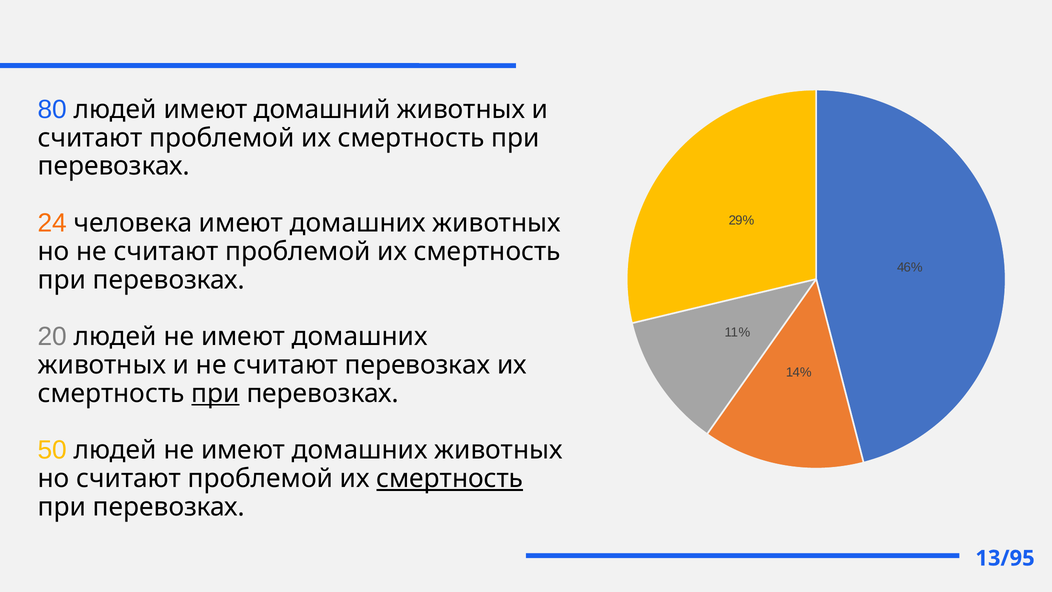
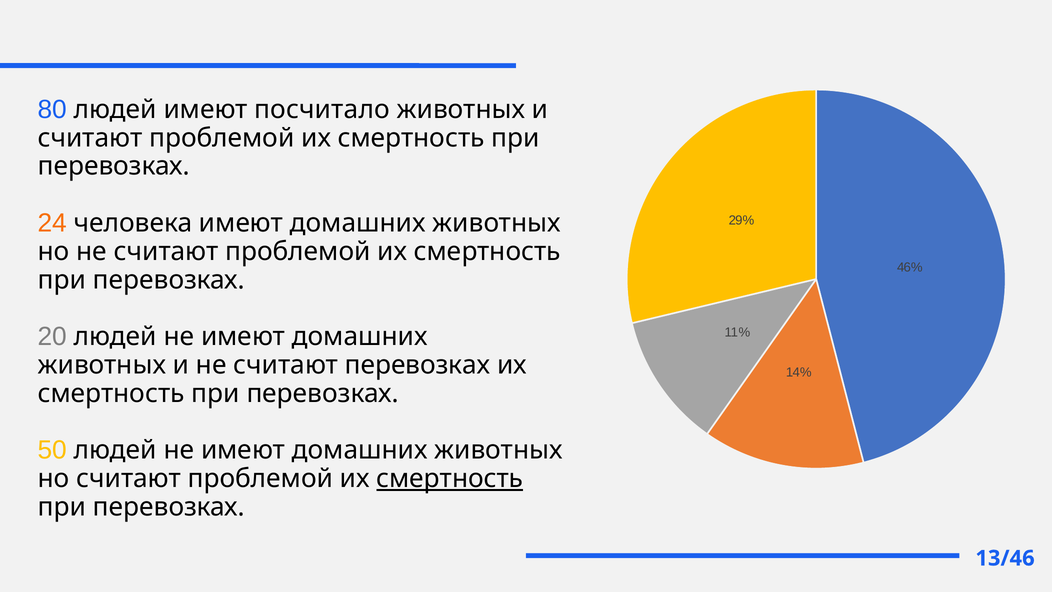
домашний: домашний -> посчитало
при at (216, 393) underline: present -> none
13/95: 13/95 -> 13/46
